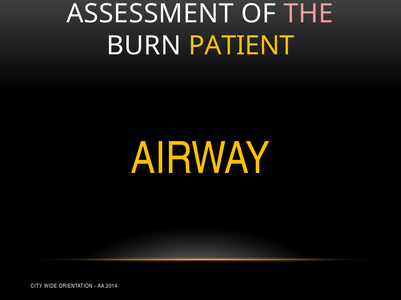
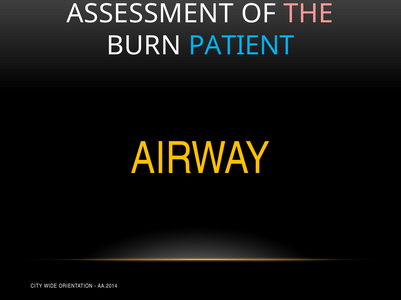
PATIENT colour: yellow -> light blue
